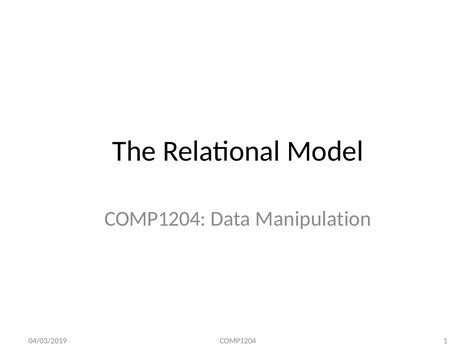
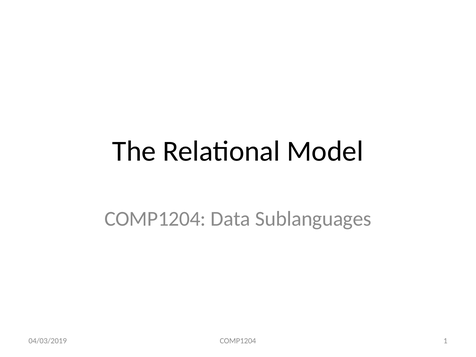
Manipulation: Manipulation -> Sublanguages
